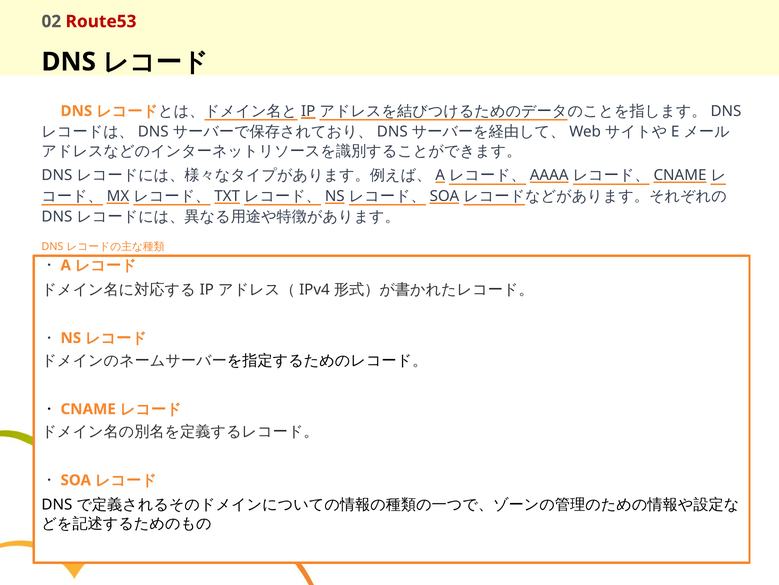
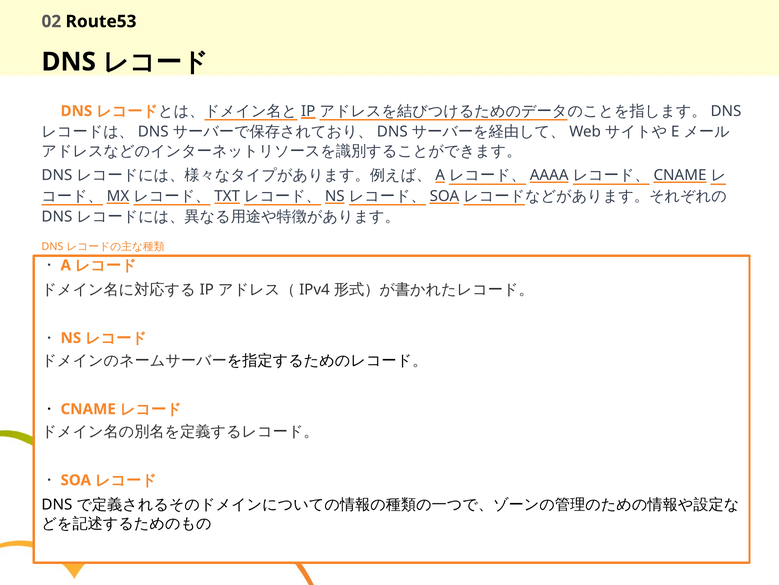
Route53 colour: red -> black
